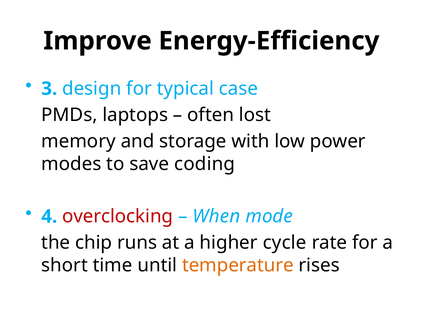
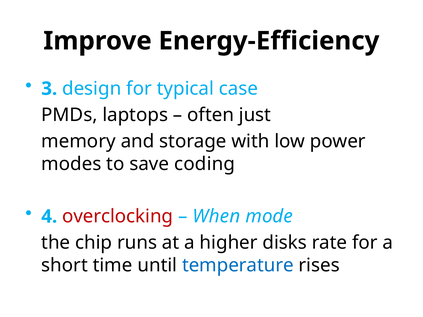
lost: lost -> just
cycle: cycle -> disks
temperature colour: orange -> blue
